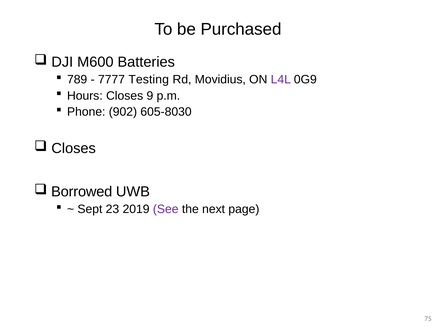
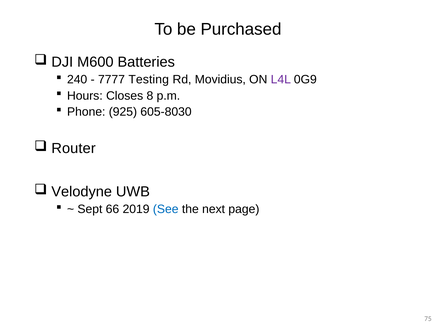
789: 789 -> 240
9: 9 -> 8
902: 902 -> 925
Closes at (74, 148): Closes -> Router
Borrowed: Borrowed -> Velodyne
23: 23 -> 66
See colour: purple -> blue
